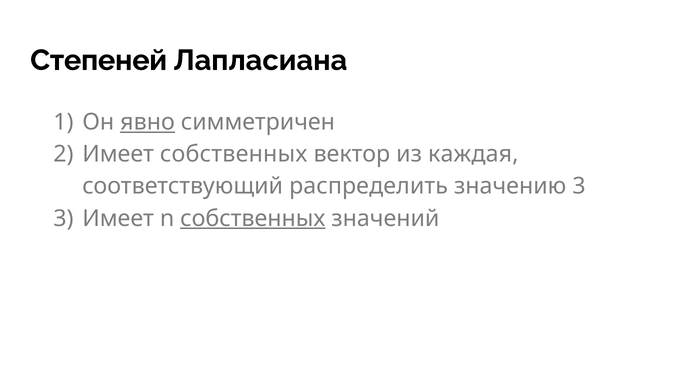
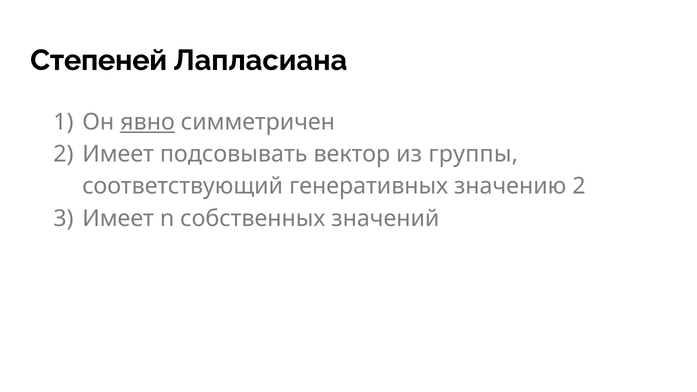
Имеет собственных: собственных -> подсовывать
каждая: каждая -> группы
распределить: распределить -> генеративных
значению 3: 3 -> 2
собственных at (253, 218) underline: present -> none
